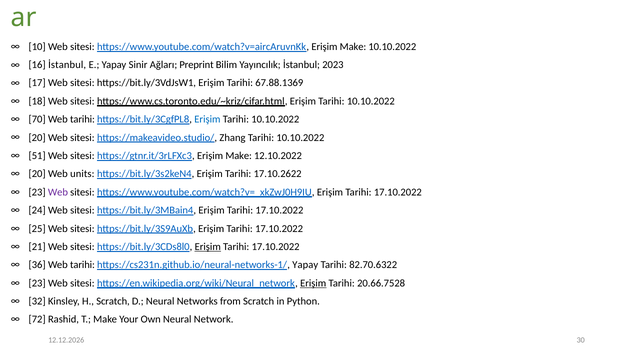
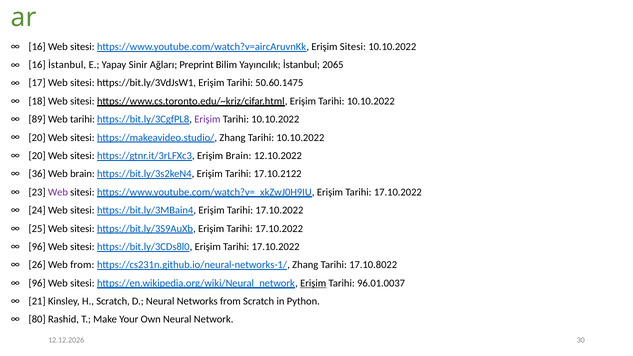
10 at (37, 47): 10 -> 16
https://www.youtube.com/watch?v=aircAruvnKk Erişim Make: Make -> Sitesi
2023: 2023 -> 2065
67.88.1369: 67.88.1369 -> 50.60.1475
70: 70 -> 89
Erişim at (207, 119) colour: blue -> purple
51 at (37, 156): 51 -> 20
https://gtnr.it/3rLFXc3 Erişim Make: Make -> Brain
20 at (37, 174): 20 -> 36
Web units: units -> brain
17.10.2622: 17.10.2622 -> 17.10.2122
21 at (37, 247): 21 -> 96
Erişim at (208, 247) underline: present -> none
36: 36 -> 26
tarihi at (82, 265): tarihi -> from
https://cs231n.github.io/neural-networks-1/ Yapay: Yapay -> Zhang
82.70.6322: 82.70.6322 -> 17.10.8022
23 at (37, 283): 23 -> 96
20.66.7528: 20.66.7528 -> 96.01.0037
32: 32 -> 21
72: 72 -> 80
